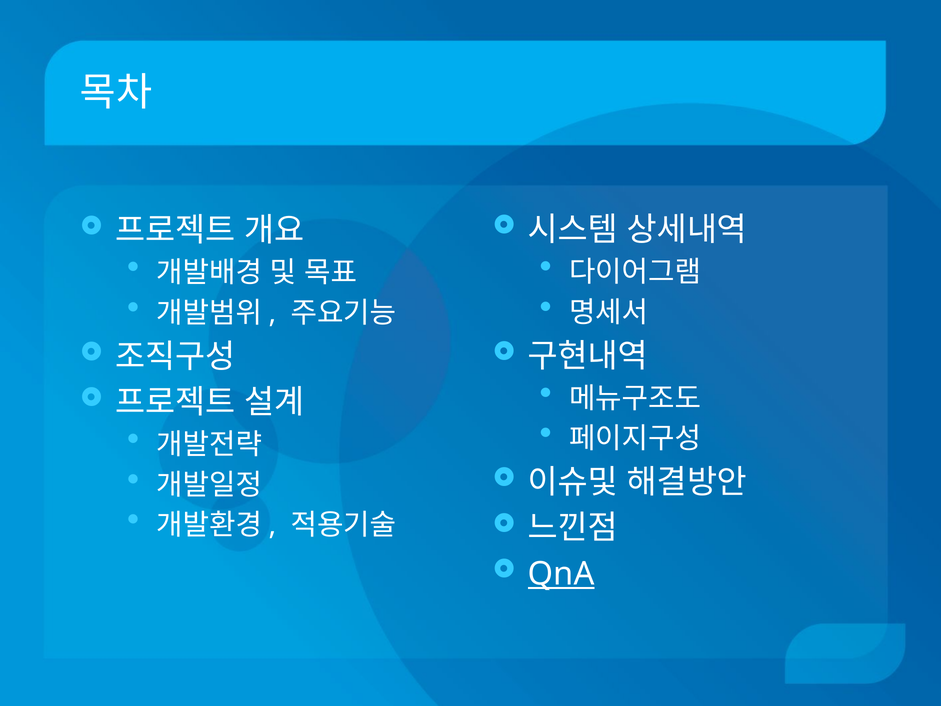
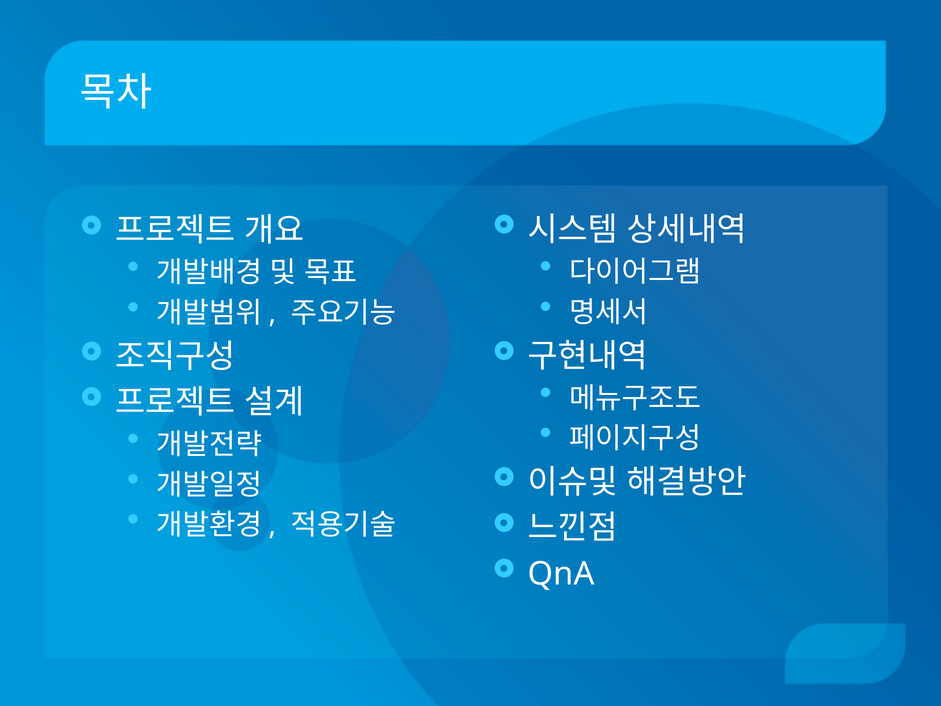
QnA underline: present -> none
